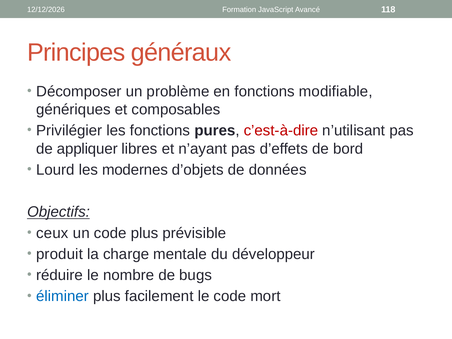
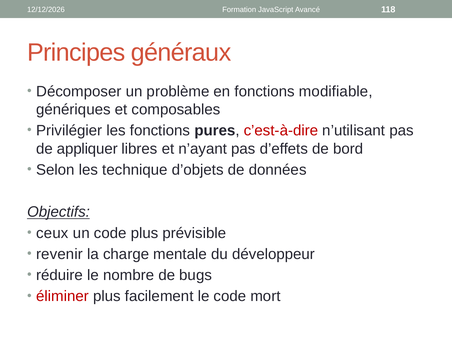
Lourd: Lourd -> Selon
modernes: modernes -> technique
produit: produit -> revenir
éliminer colour: blue -> red
